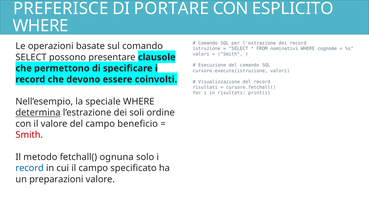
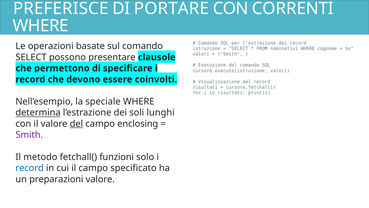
ESPLICITO: ESPLICITO -> CORRENTI
ordine: ordine -> lunghi
del at (76, 124) underline: none -> present
beneficio: beneficio -> enclosing
Smith at (29, 135) colour: red -> purple
ognuna: ognuna -> funzioni
